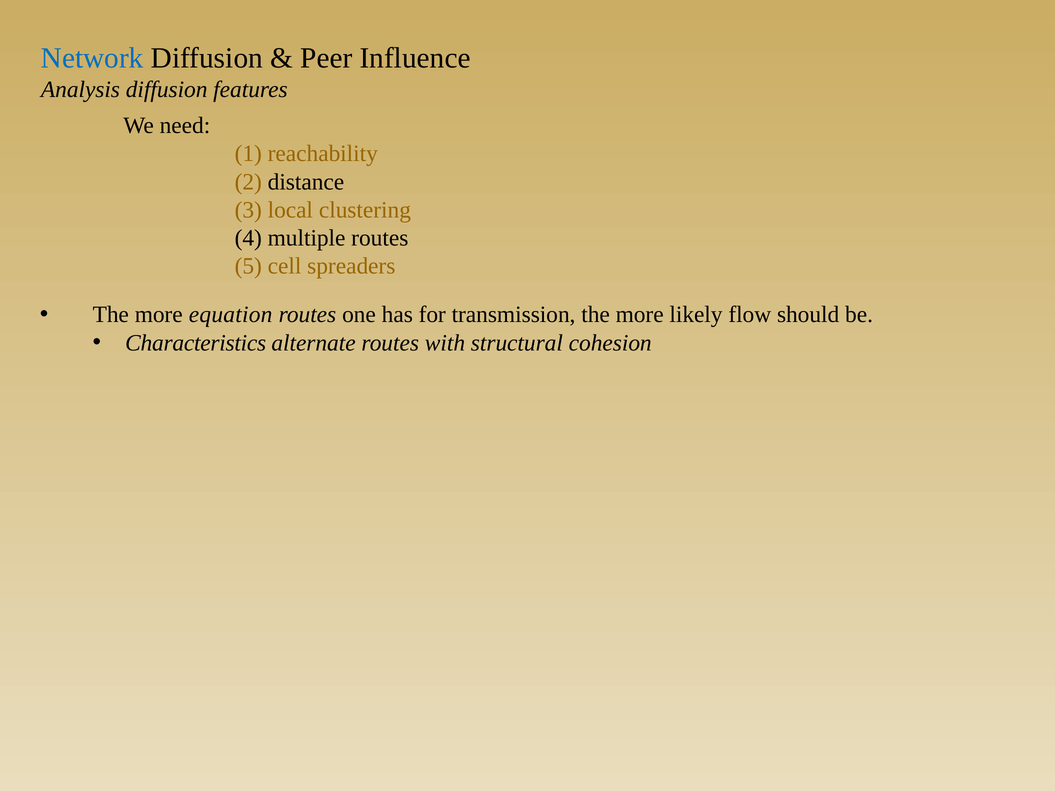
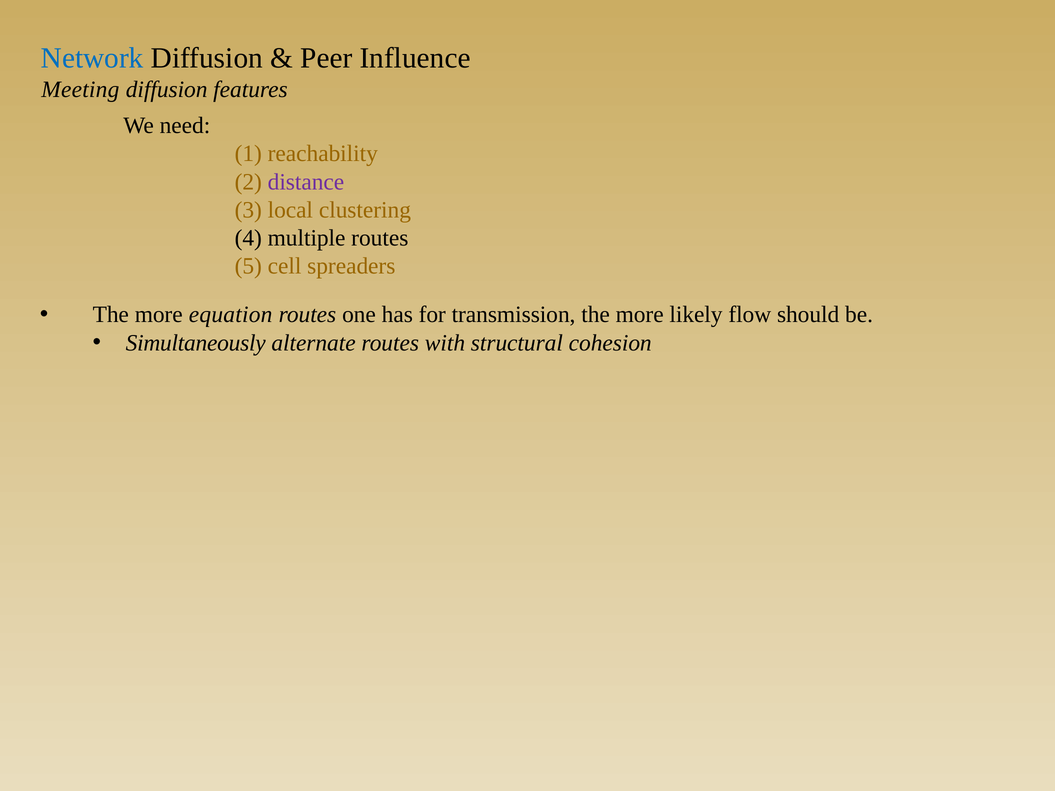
Analysis: Analysis -> Meeting
distance colour: black -> purple
Characteristics: Characteristics -> Simultaneously
